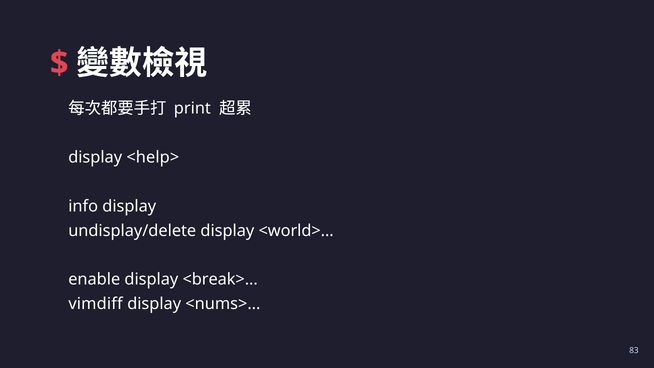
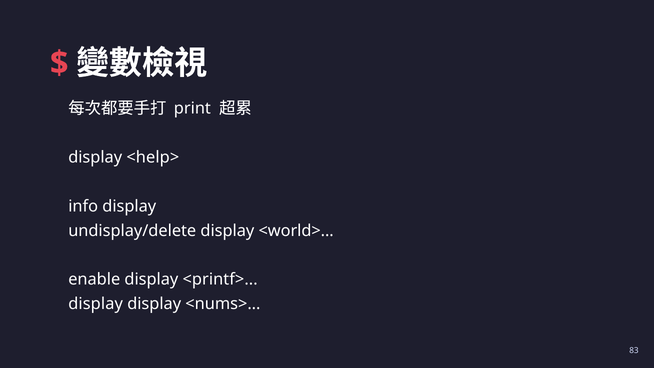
<break>: <break> -> <printf>
vimdiff at (96, 304): vimdiff -> display
